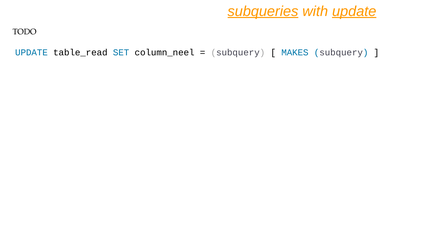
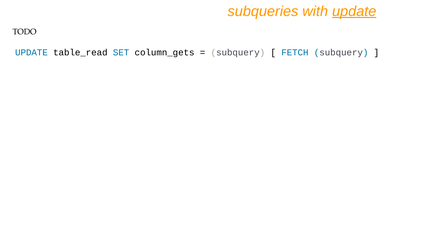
subqueries underline: present -> none
column_neel: column_neel -> column_gets
MAKES: MAKES -> FETCH
